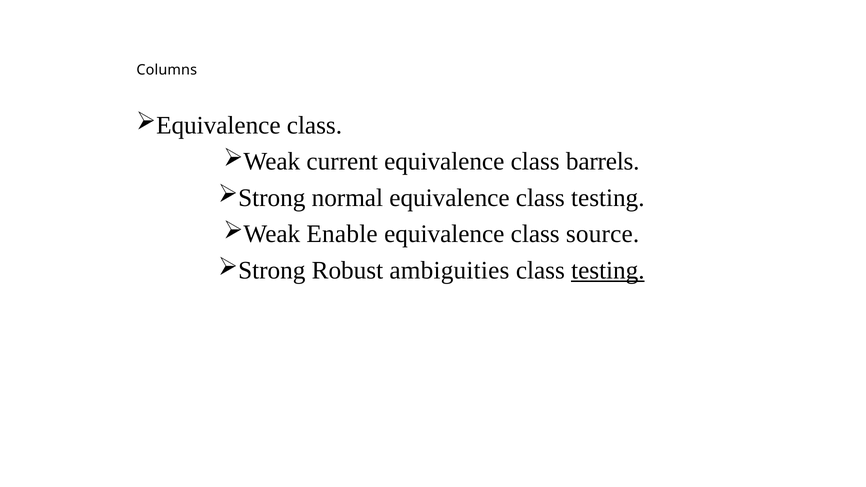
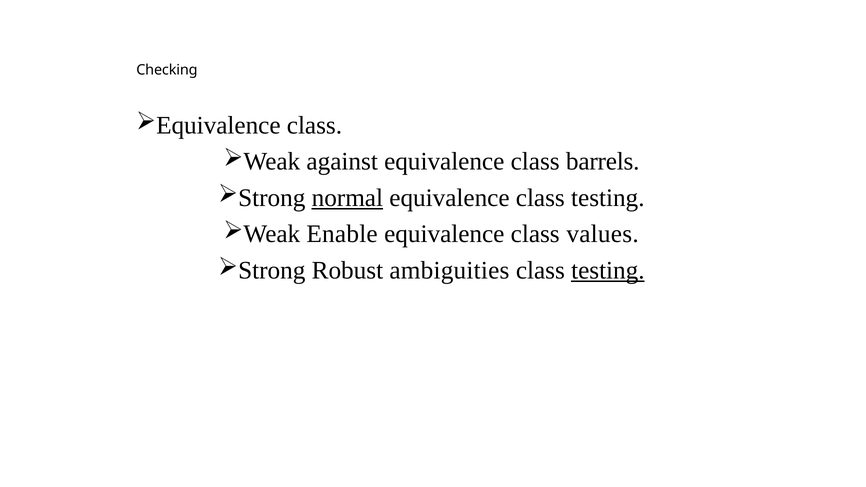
Columns: Columns -> Checking
current: current -> against
normal underline: none -> present
source: source -> values
